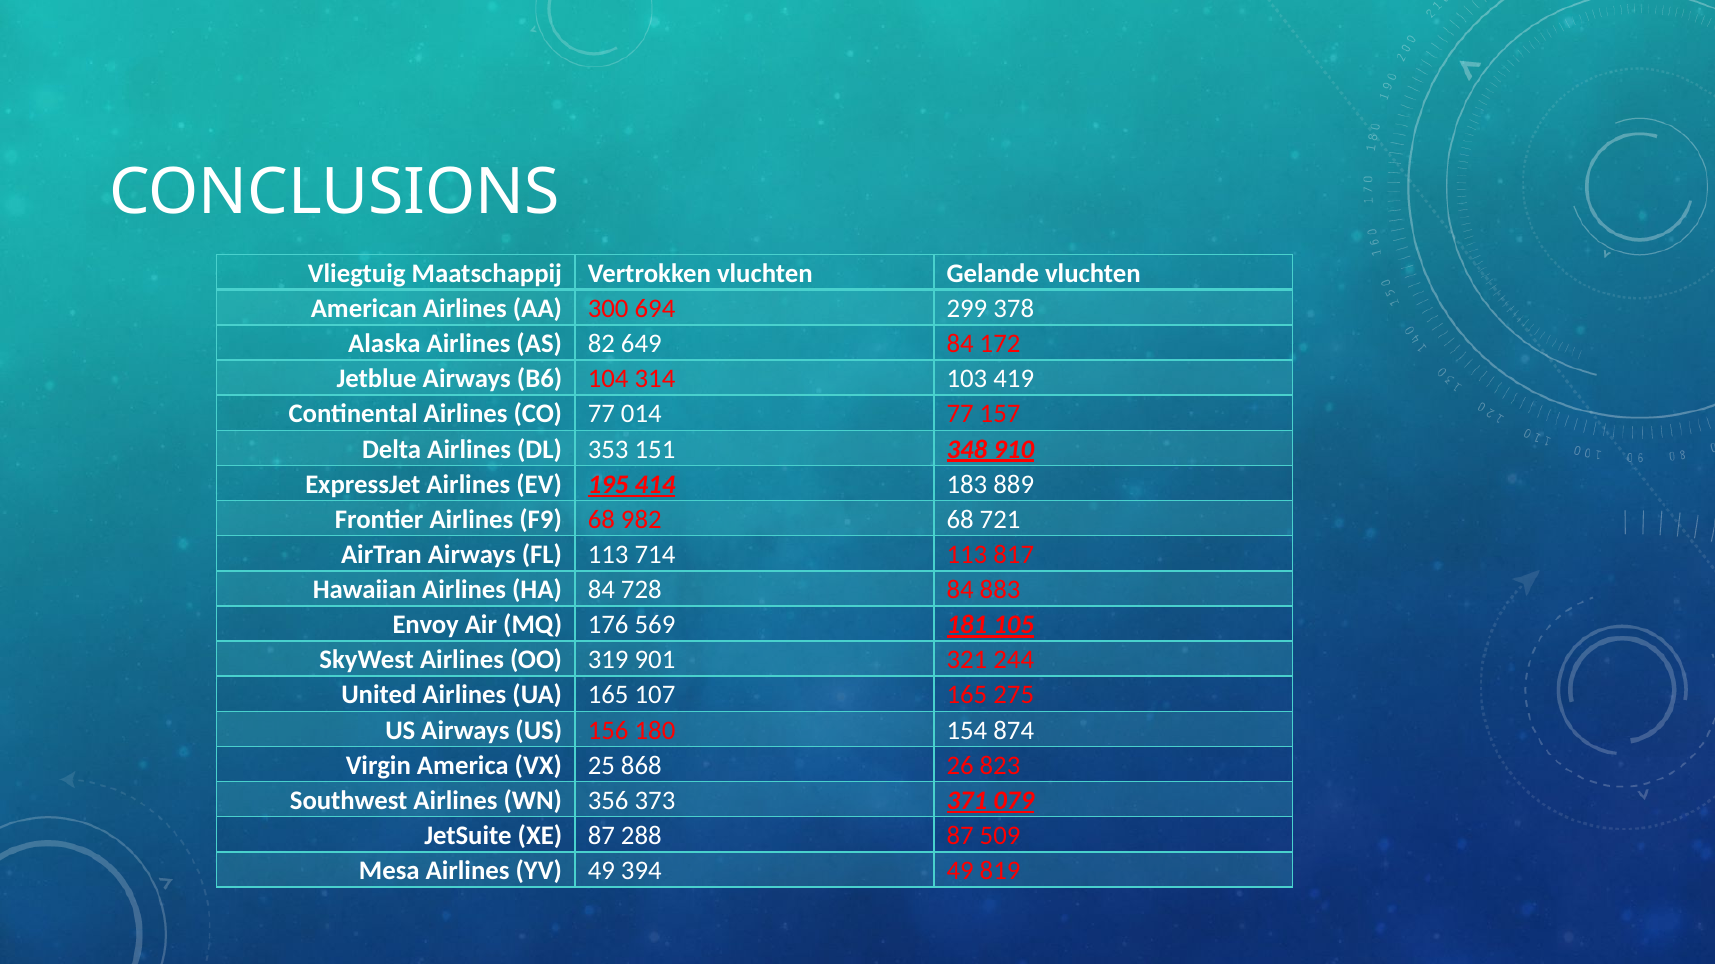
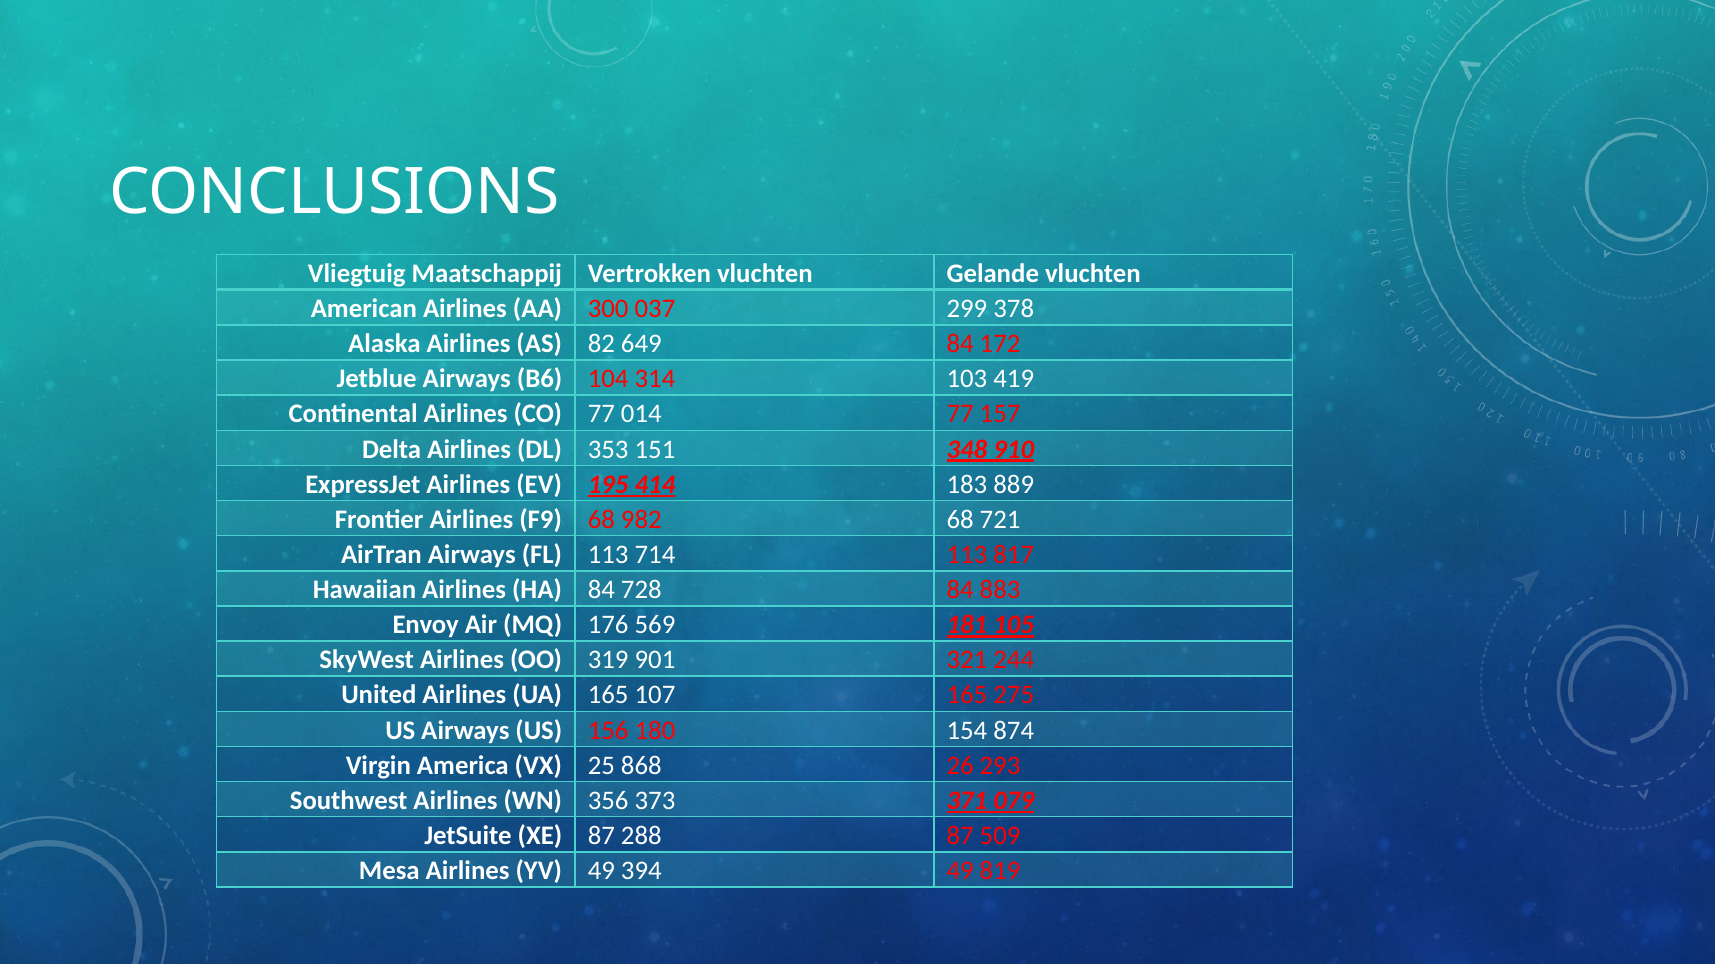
694: 694 -> 037
823: 823 -> 293
